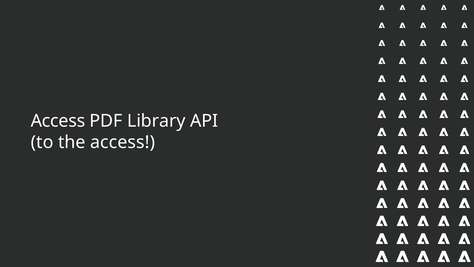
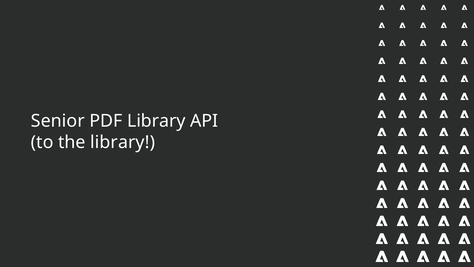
Access at (58, 121): Access -> Senior
the access: access -> library
